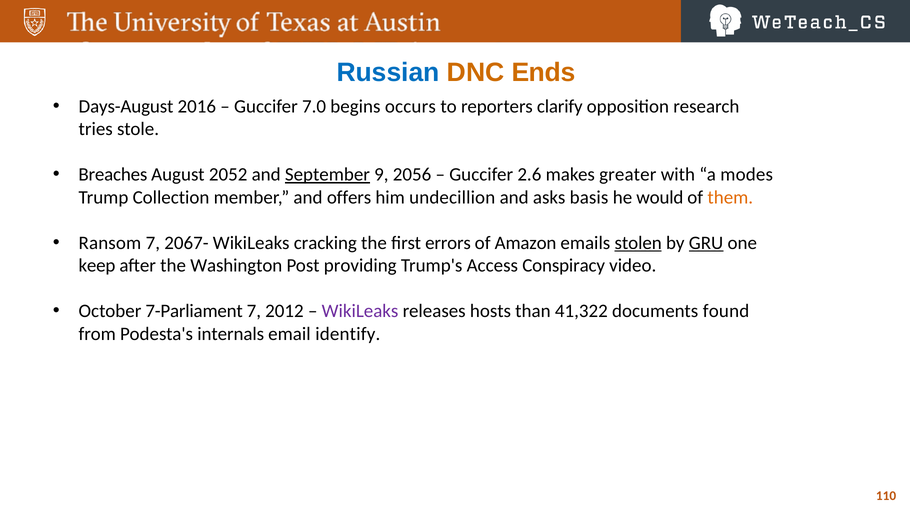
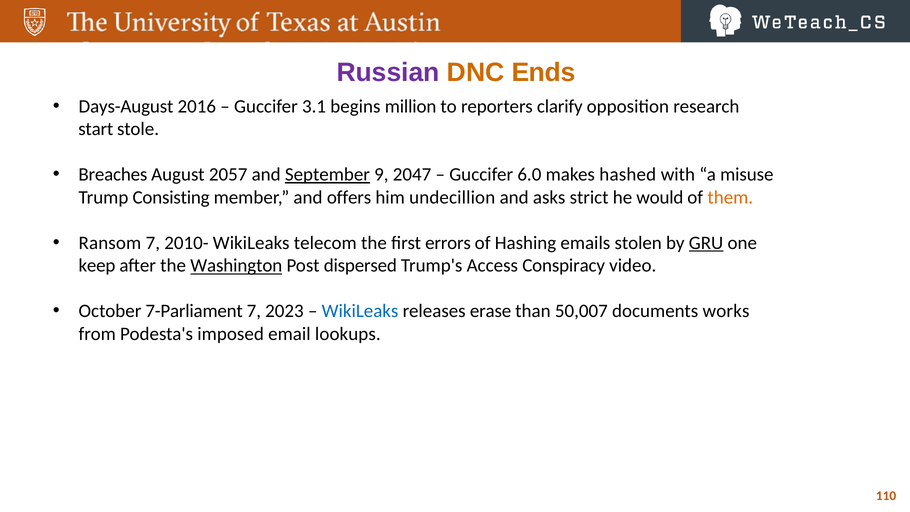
Russian colour: blue -> purple
7.0: 7.0 -> 3.1
occurs: occurs -> million
tries: tries -> start
2052: 2052 -> 2057
2056: 2056 -> 2047
2.6: 2.6 -> 6.0
greater: greater -> hashed
modes: modes -> misuse
Collection: Collection -> Consisting
basis: basis -> strict
2067-: 2067- -> 2010-
cracking: cracking -> telecom
Amazon: Amazon -> Hashing
stolen underline: present -> none
Washington underline: none -> present
providing: providing -> dispersed
2012: 2012 -> 2023
WikiLeaks at (360, 311) colour: purple -> blue
hosts: hosts -> erase
41,322: 41,322 -> 50,007
found: found -> works
internals: internals -> imposed
identify: identify -> lookups
